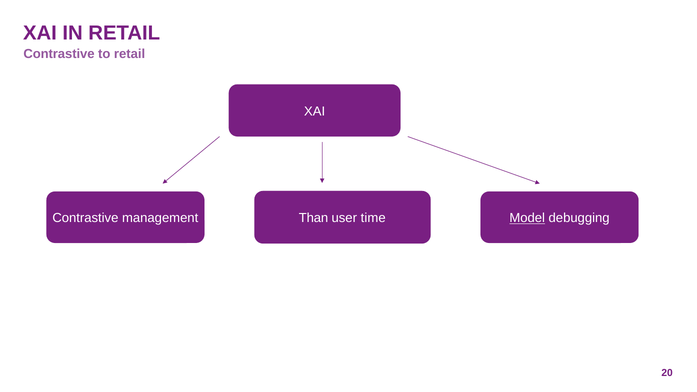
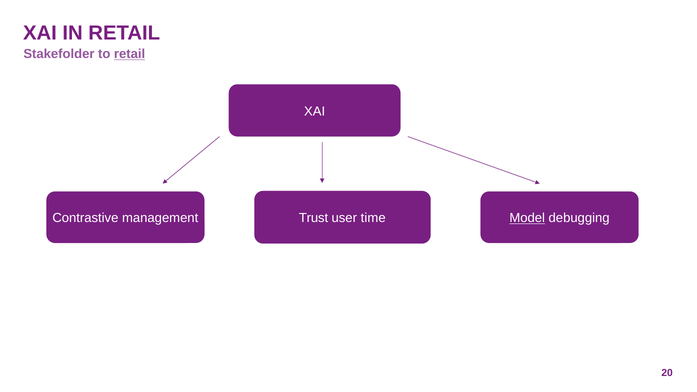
Contrastive at (59, 54): Contrastive -> Stakefolder
retail at (130, 54) underline: none -> present
Than: Than -> Trust
